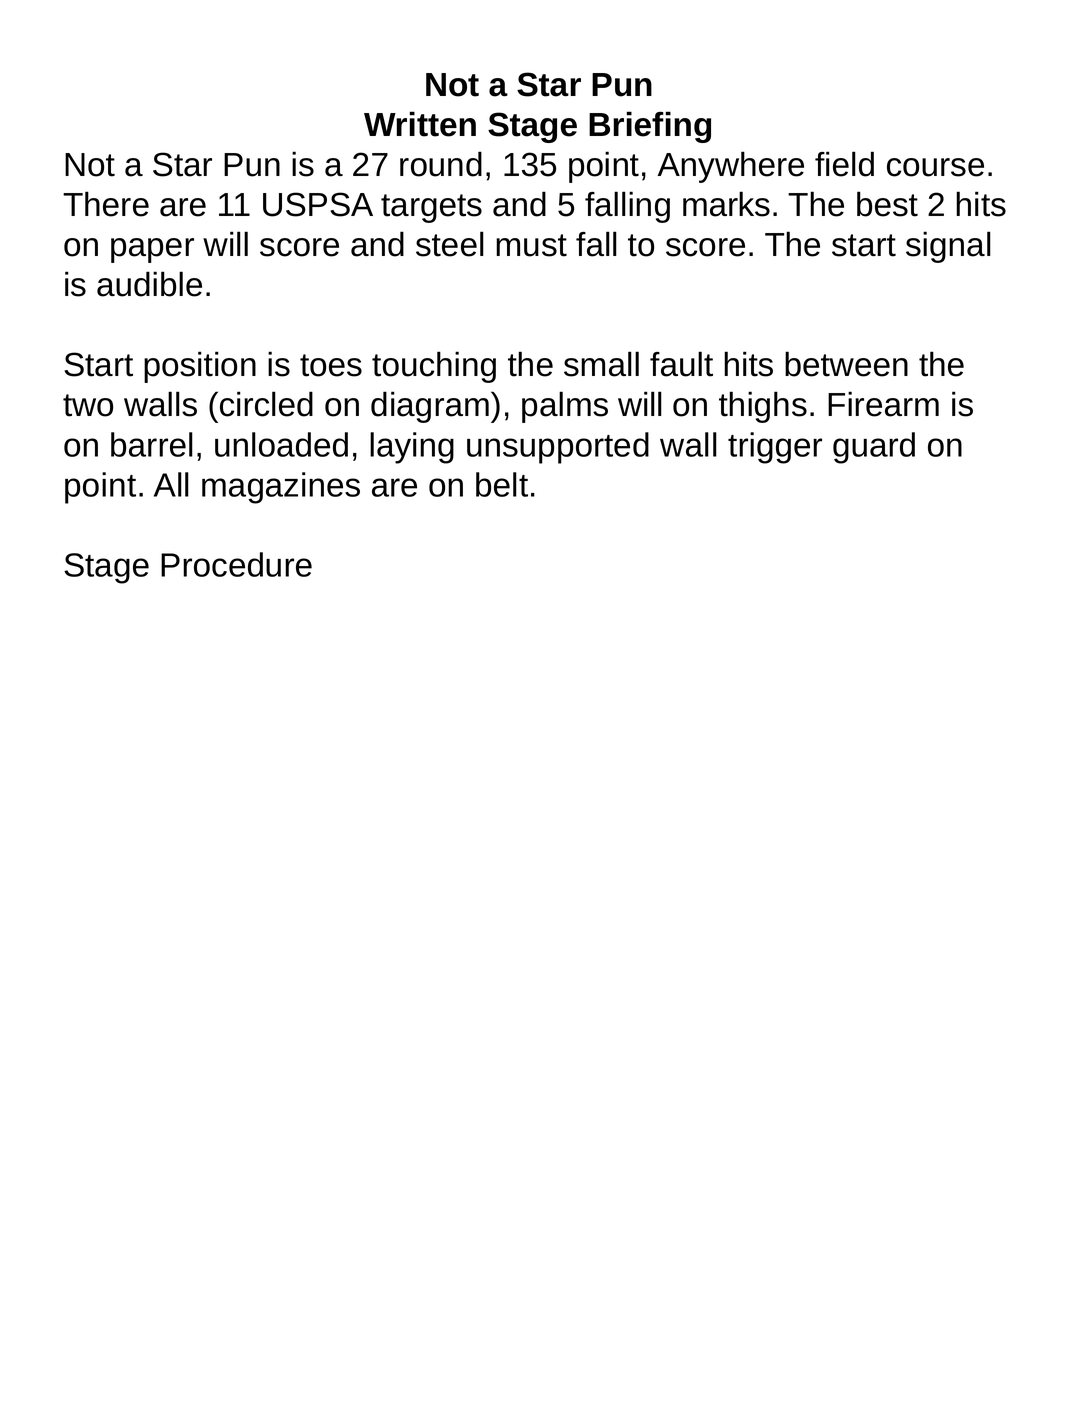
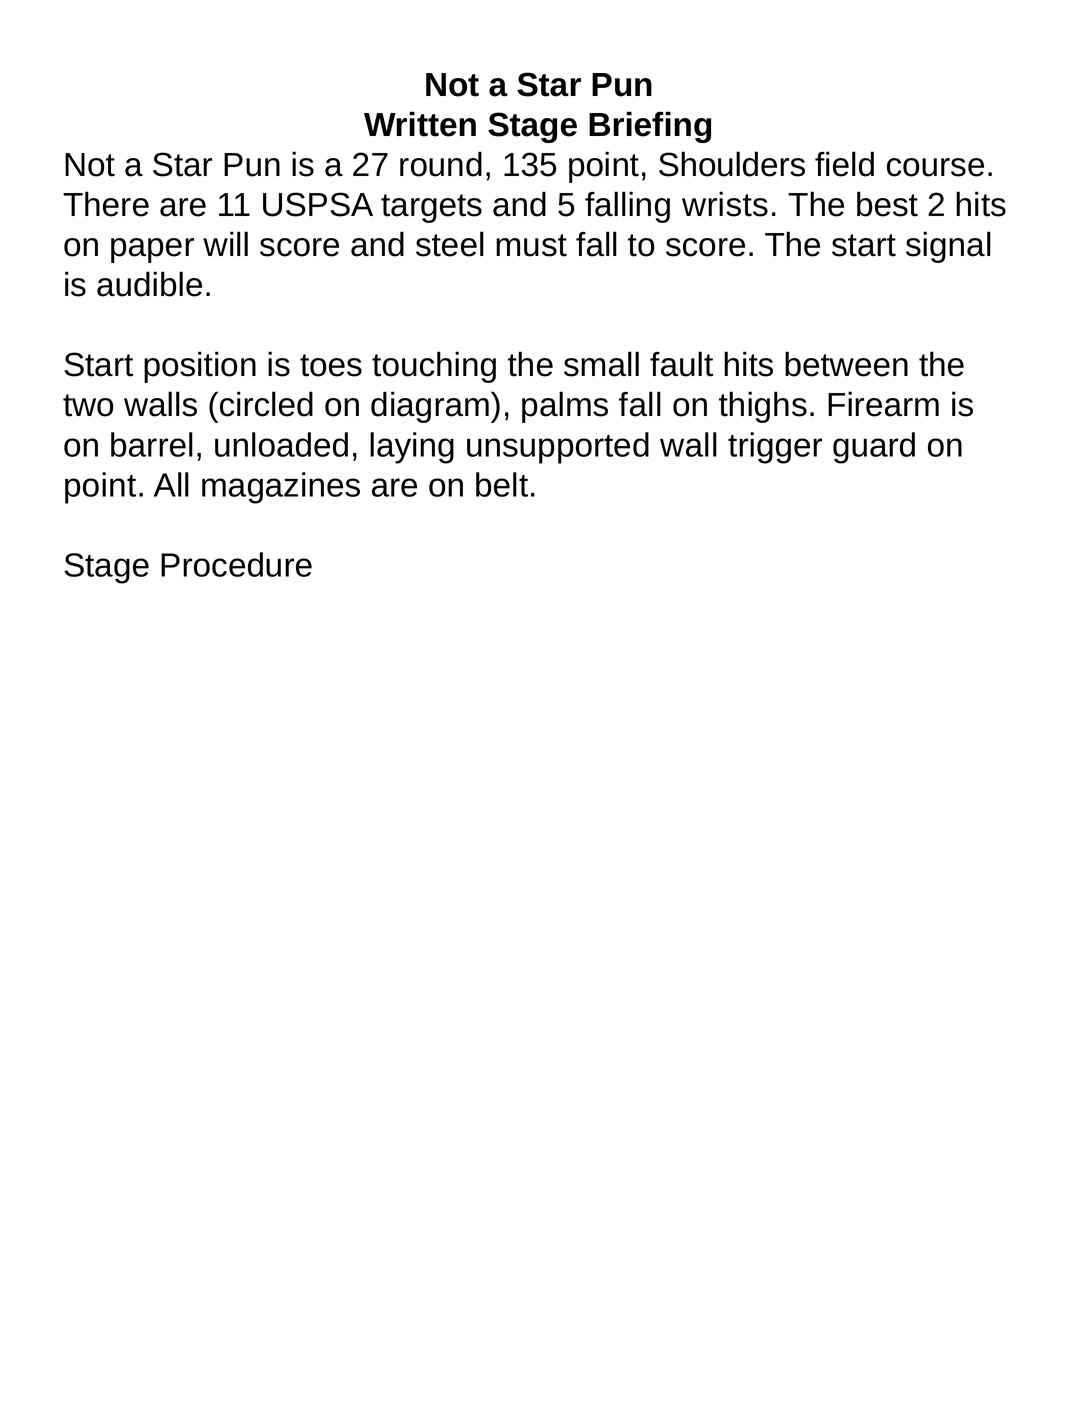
Anywhere: Anywhere -> Shoulders
marks: marks -> wrists
palms will: will -> fall
